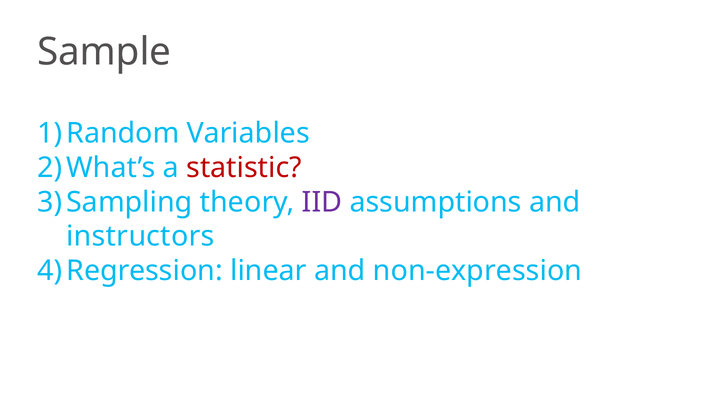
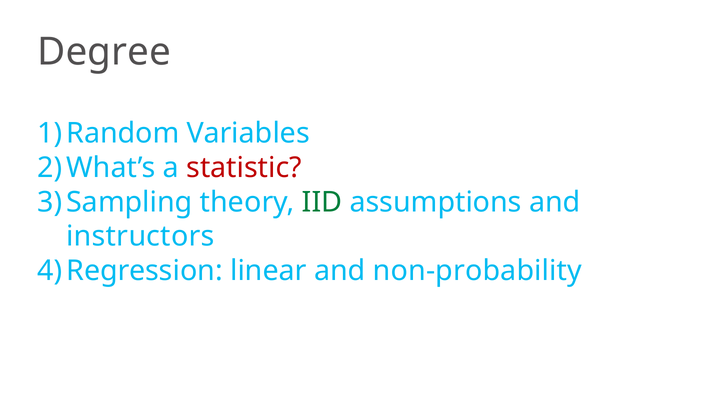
Sample: Sample -> Degree
IID colour: purple -> green
non-expression: non-expression -> non-probability
